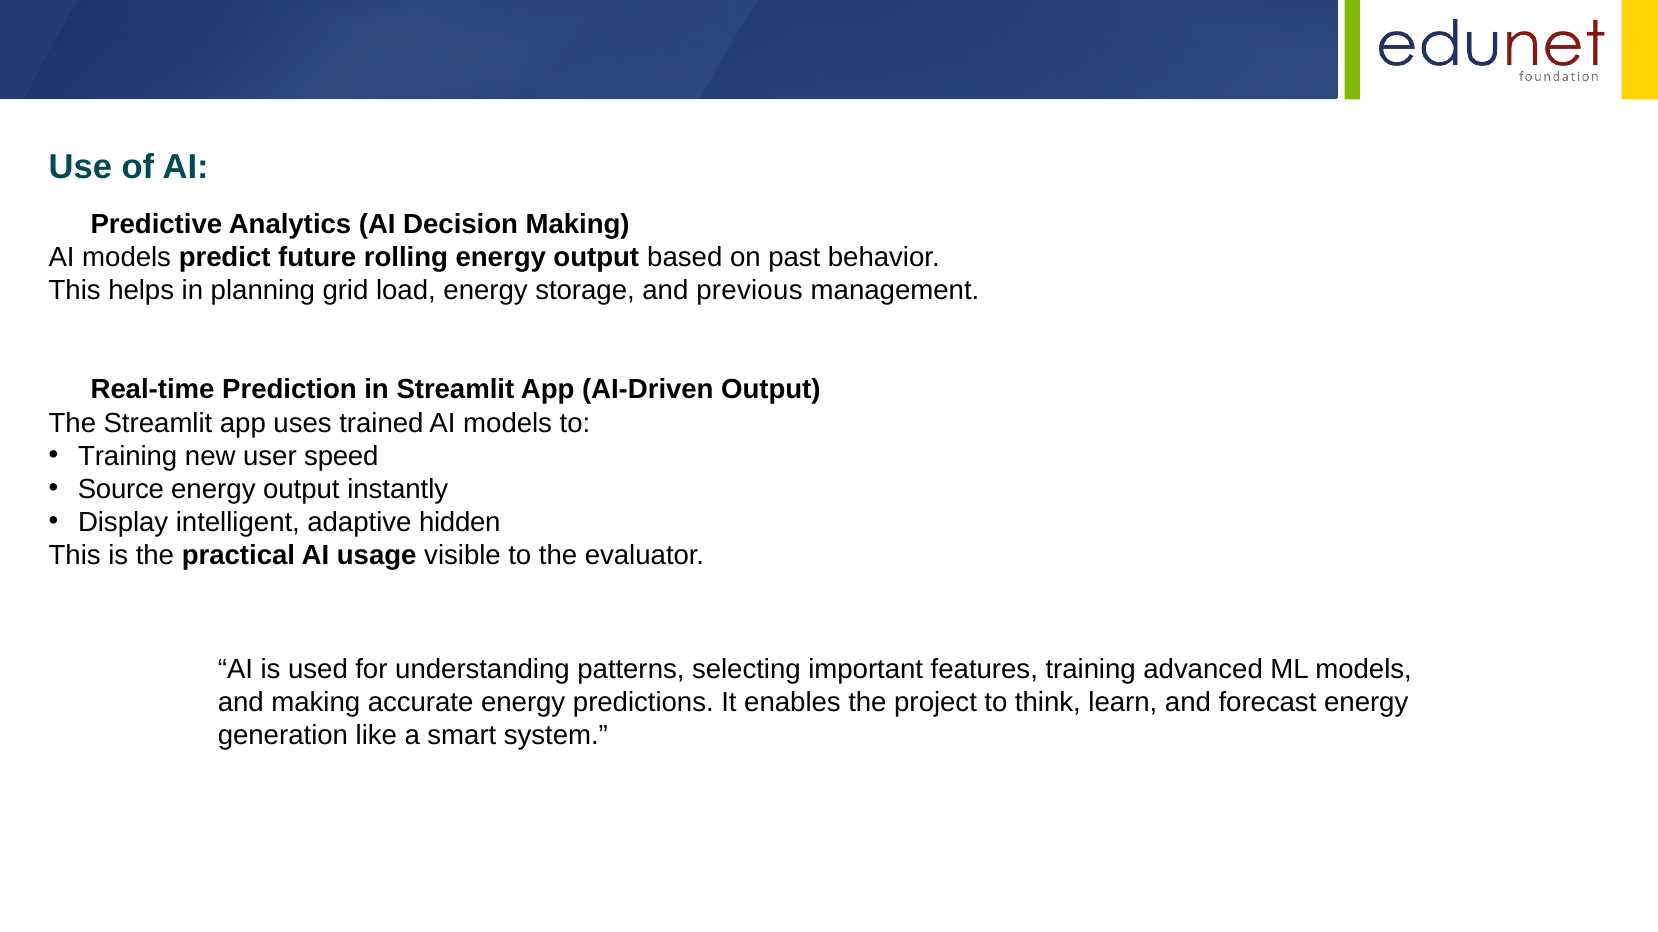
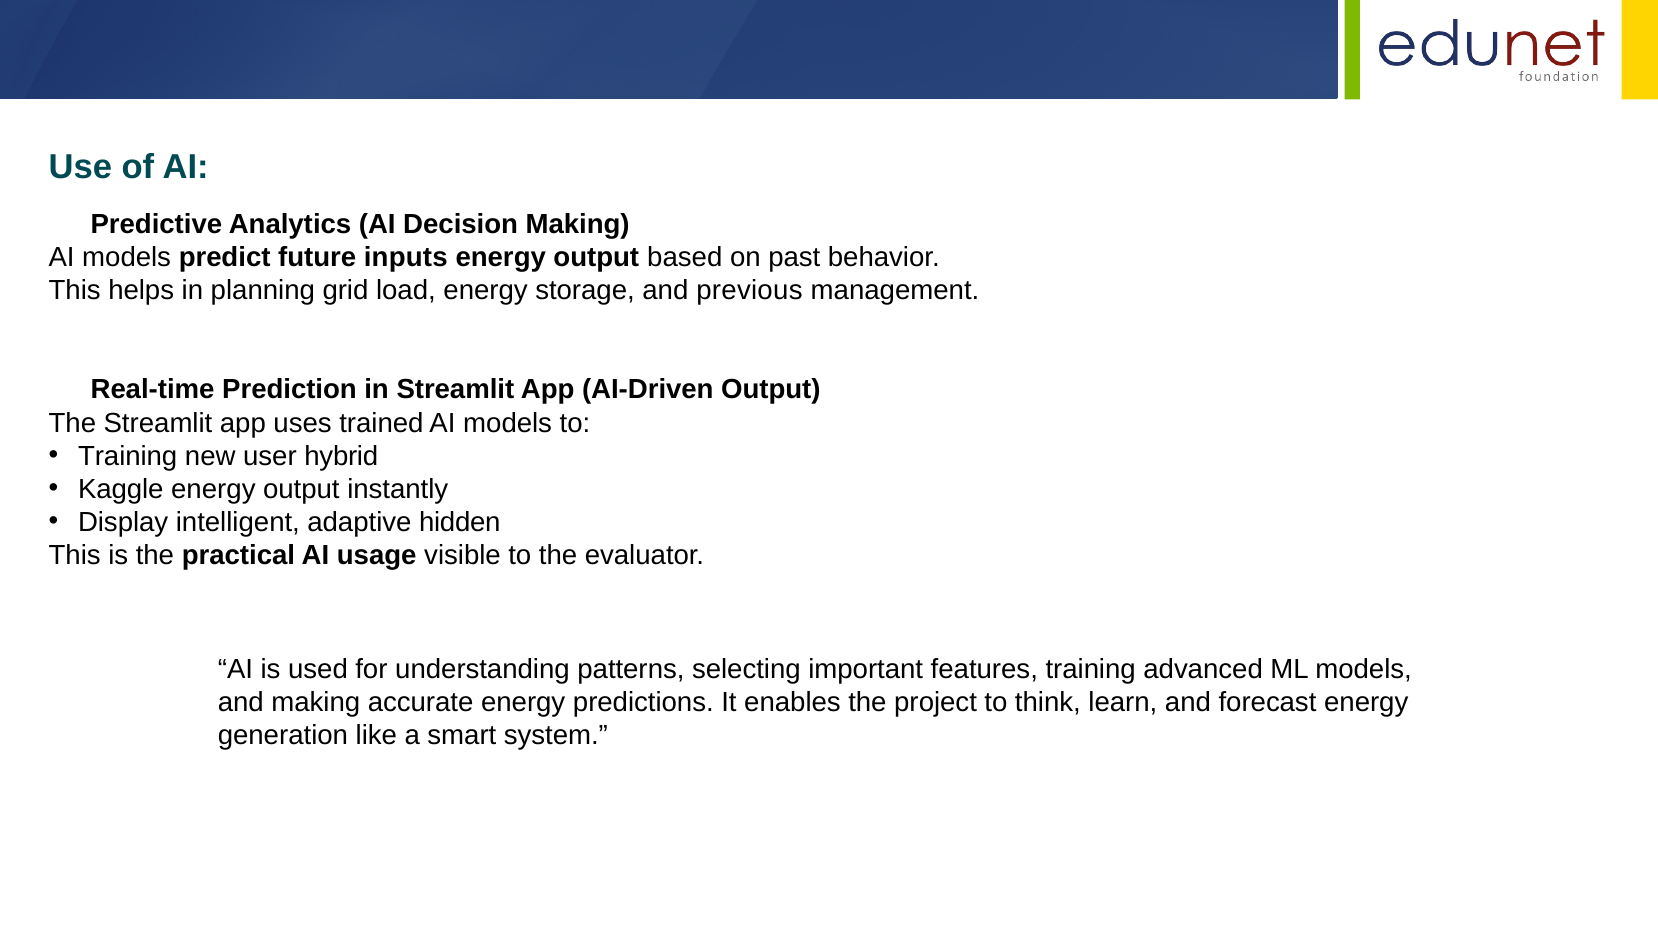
rolling: rolling -> inputs
speed: speed -> hybrid
Source: Source -> Kaggle
